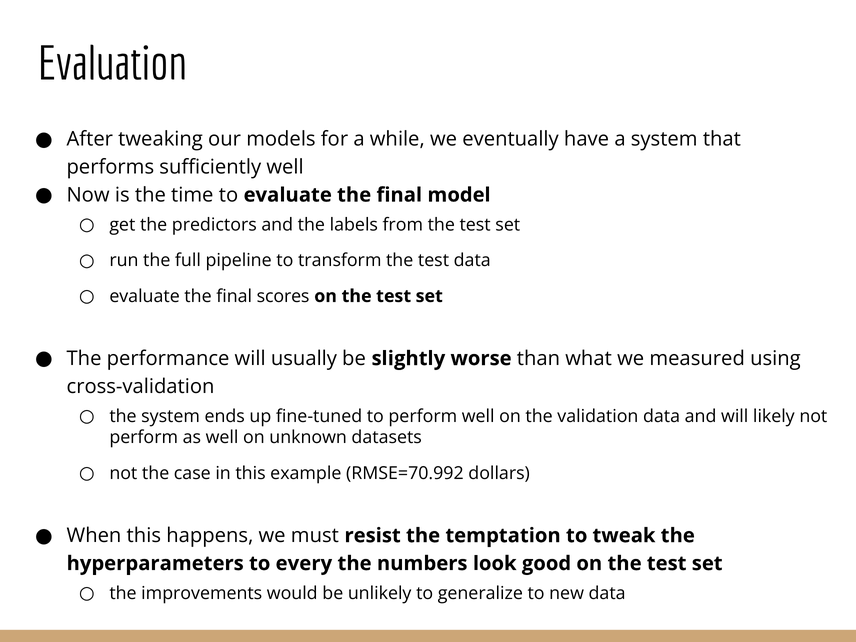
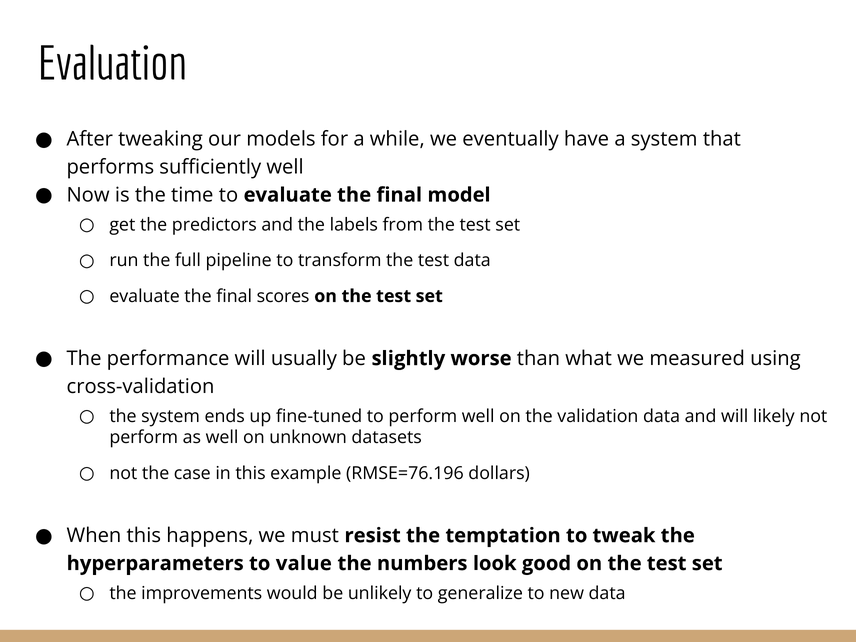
RMSE=70.992: RMSE=70.992 -> RMSE=76.196
every: every -> value
